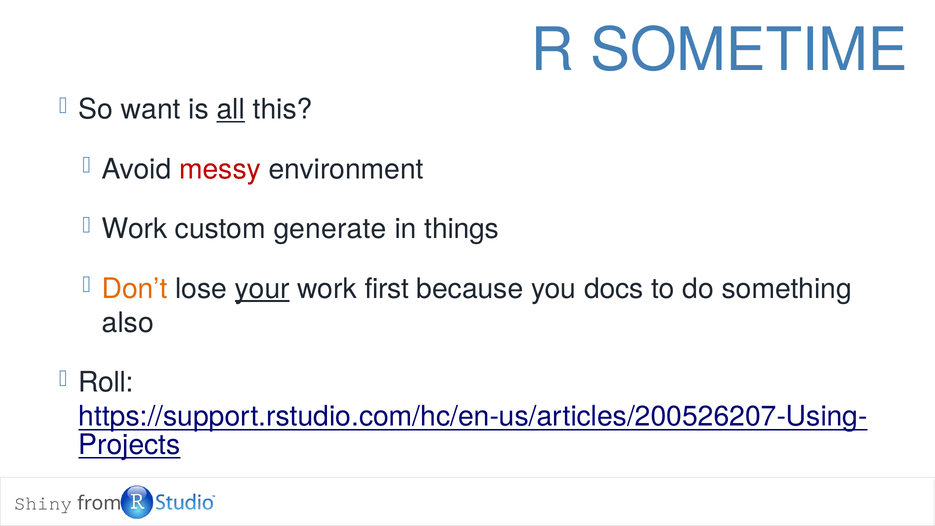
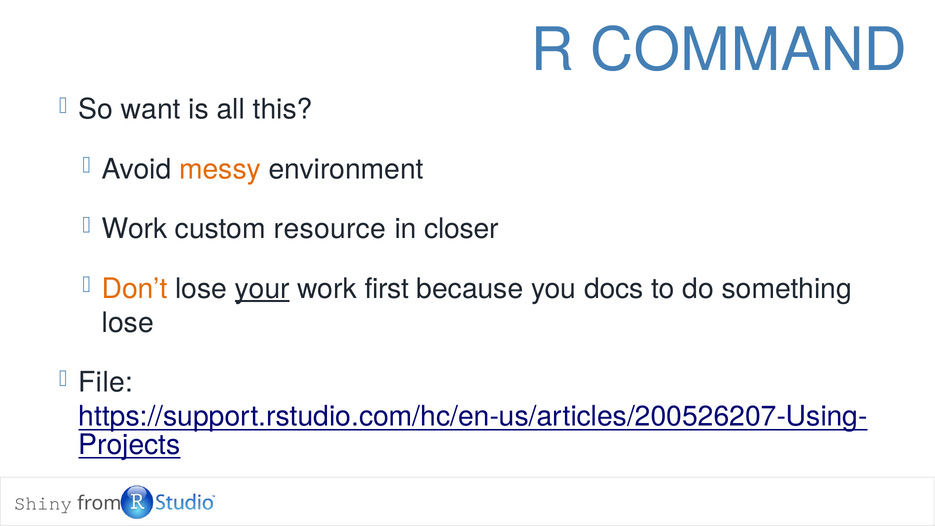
SOMETIME: SOMETIME -> COMMAND
all underline: present -> none
messy colour: red -> orange
generate: generate -> resource
things: things -> closer
also at (128, 323): also -> lose
Roll: Roll -> File
